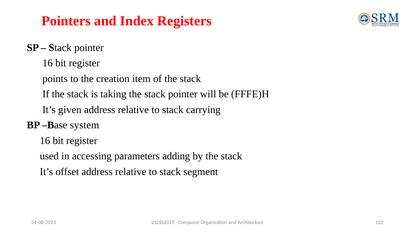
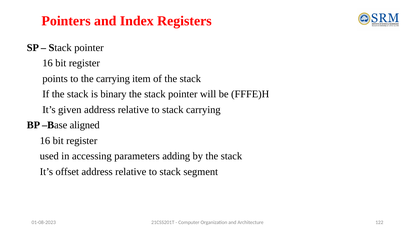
the creation: creation -> carrying
taking: taking -> binary
system: system -> aligned
